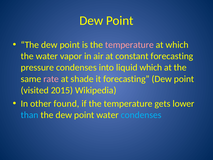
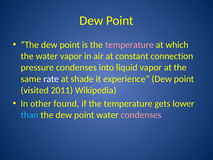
constant forecasting: forecasting -> connection
liquid which: which -> vapor
rate colour: pink -> white
it forecasting: forecasting -> experience
2015: 2015 -> 2011
condenses at (141, 115) colour: light blue -> pink
